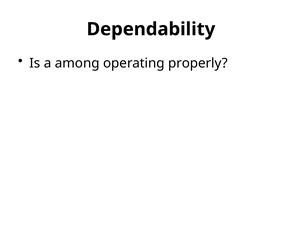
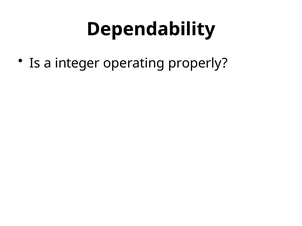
among: among -> integer
